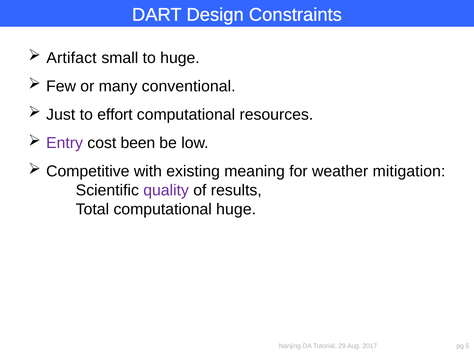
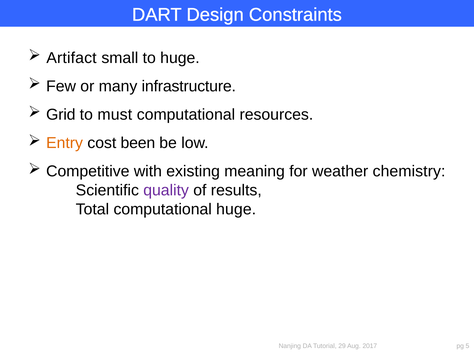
conventional: conventional -> infrastructure
Just: Just -> Grid
effort: effort -> must
Entry colour: purple -> orange
mitigation: mitigation -> chemistry
